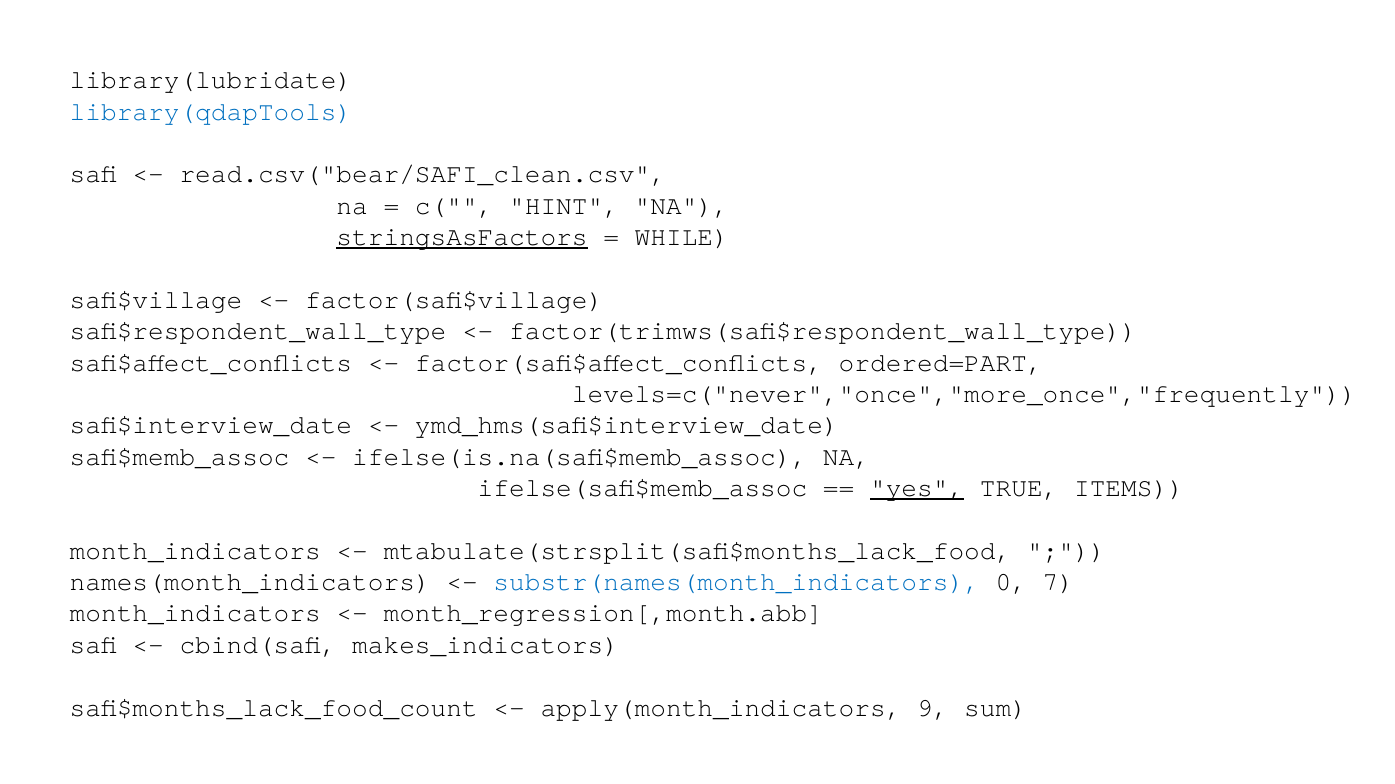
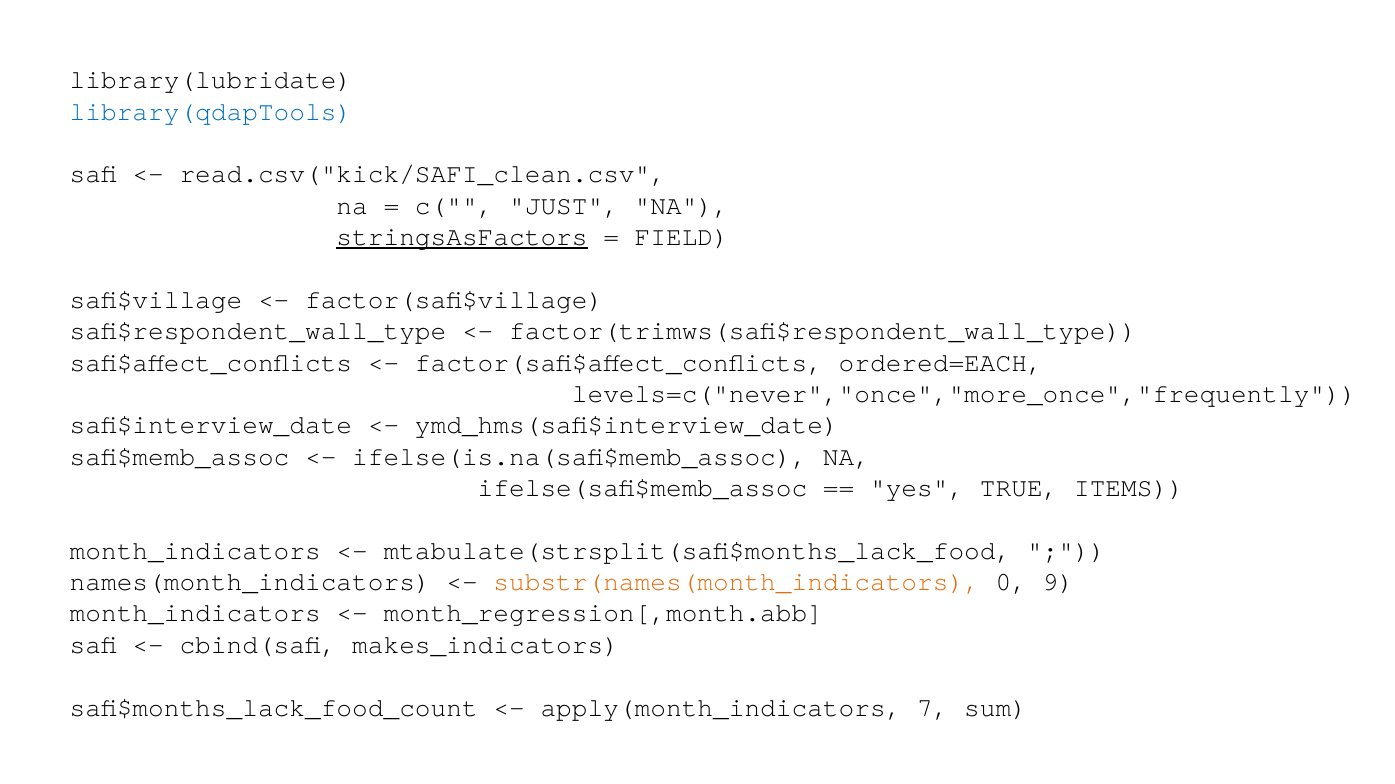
read.csv("bear/SAFI_clean.csv: read.csv("bear/SAFI_clean.csv -> read.csv("kick/SAFI_clean.csv
HINT: HINT -> JUST
WHILE: WHILE -> FIELD
ordered=PART: ordered=PART -> ordered=EACH
yes underline: present -> none
substr(names(month_indicators colour: blue -> orange
7: 7 -> 9
9: 9 -> 7
